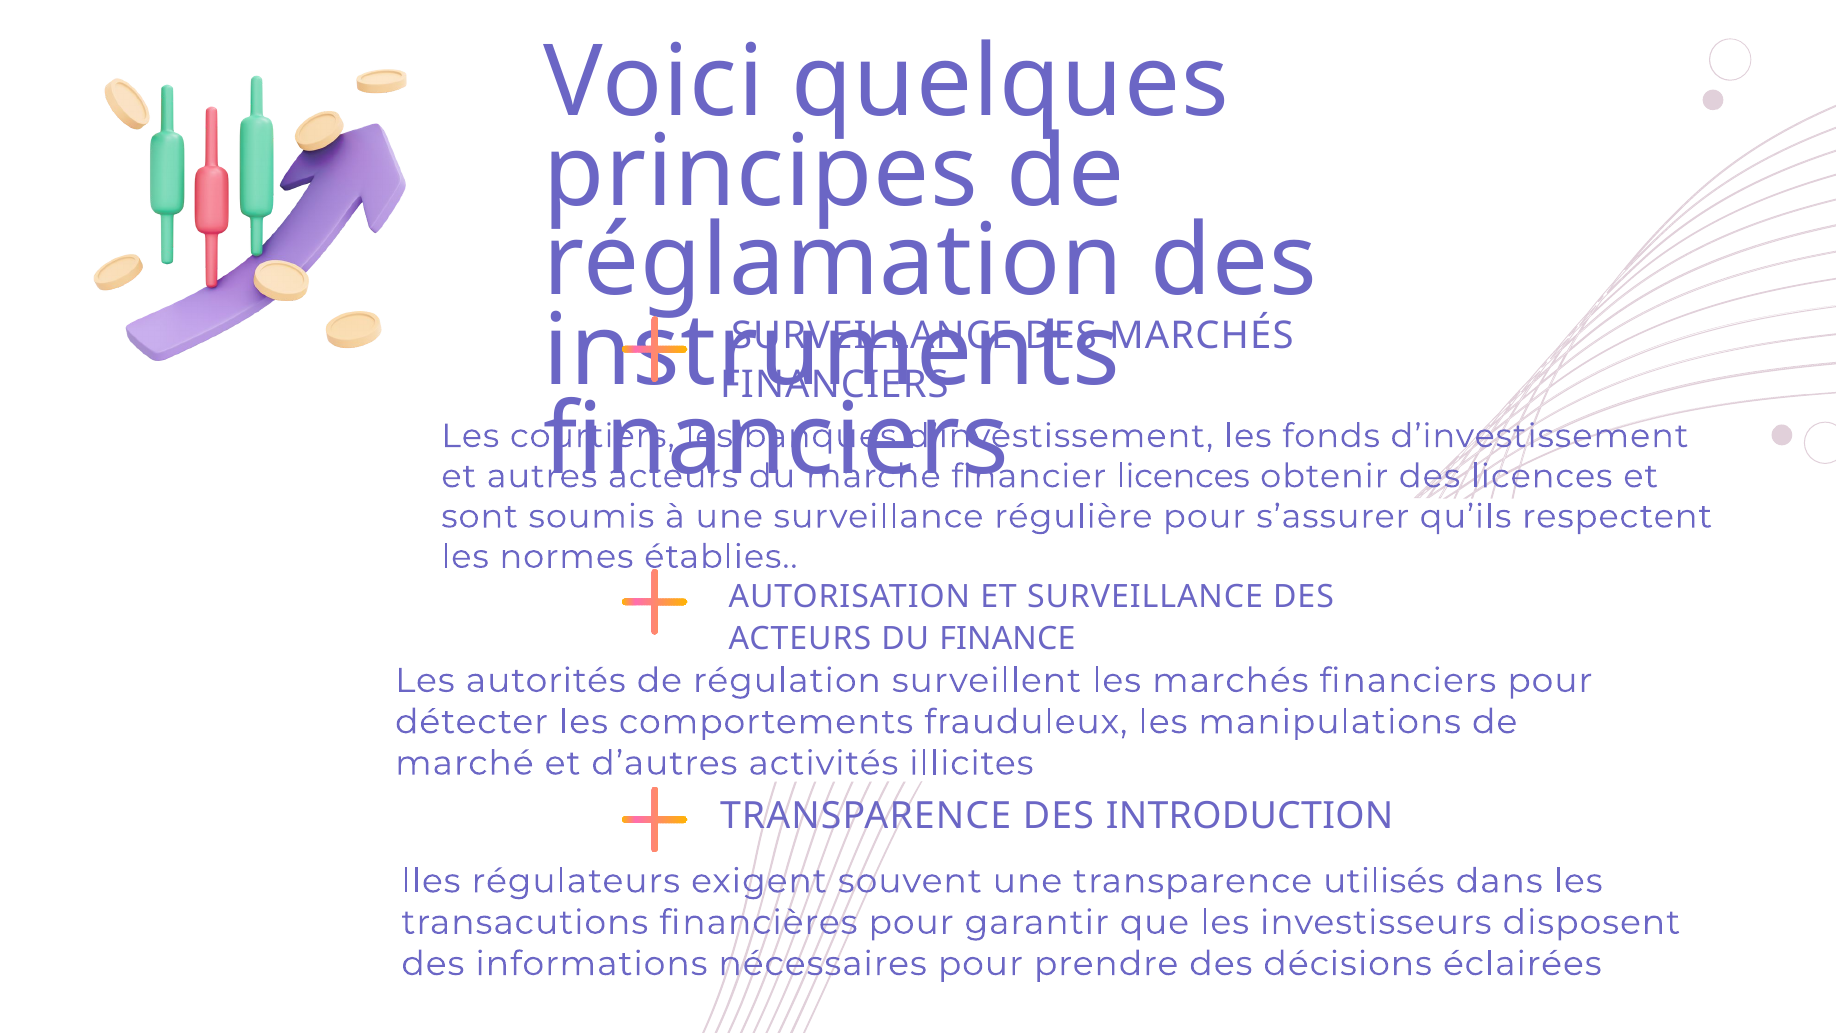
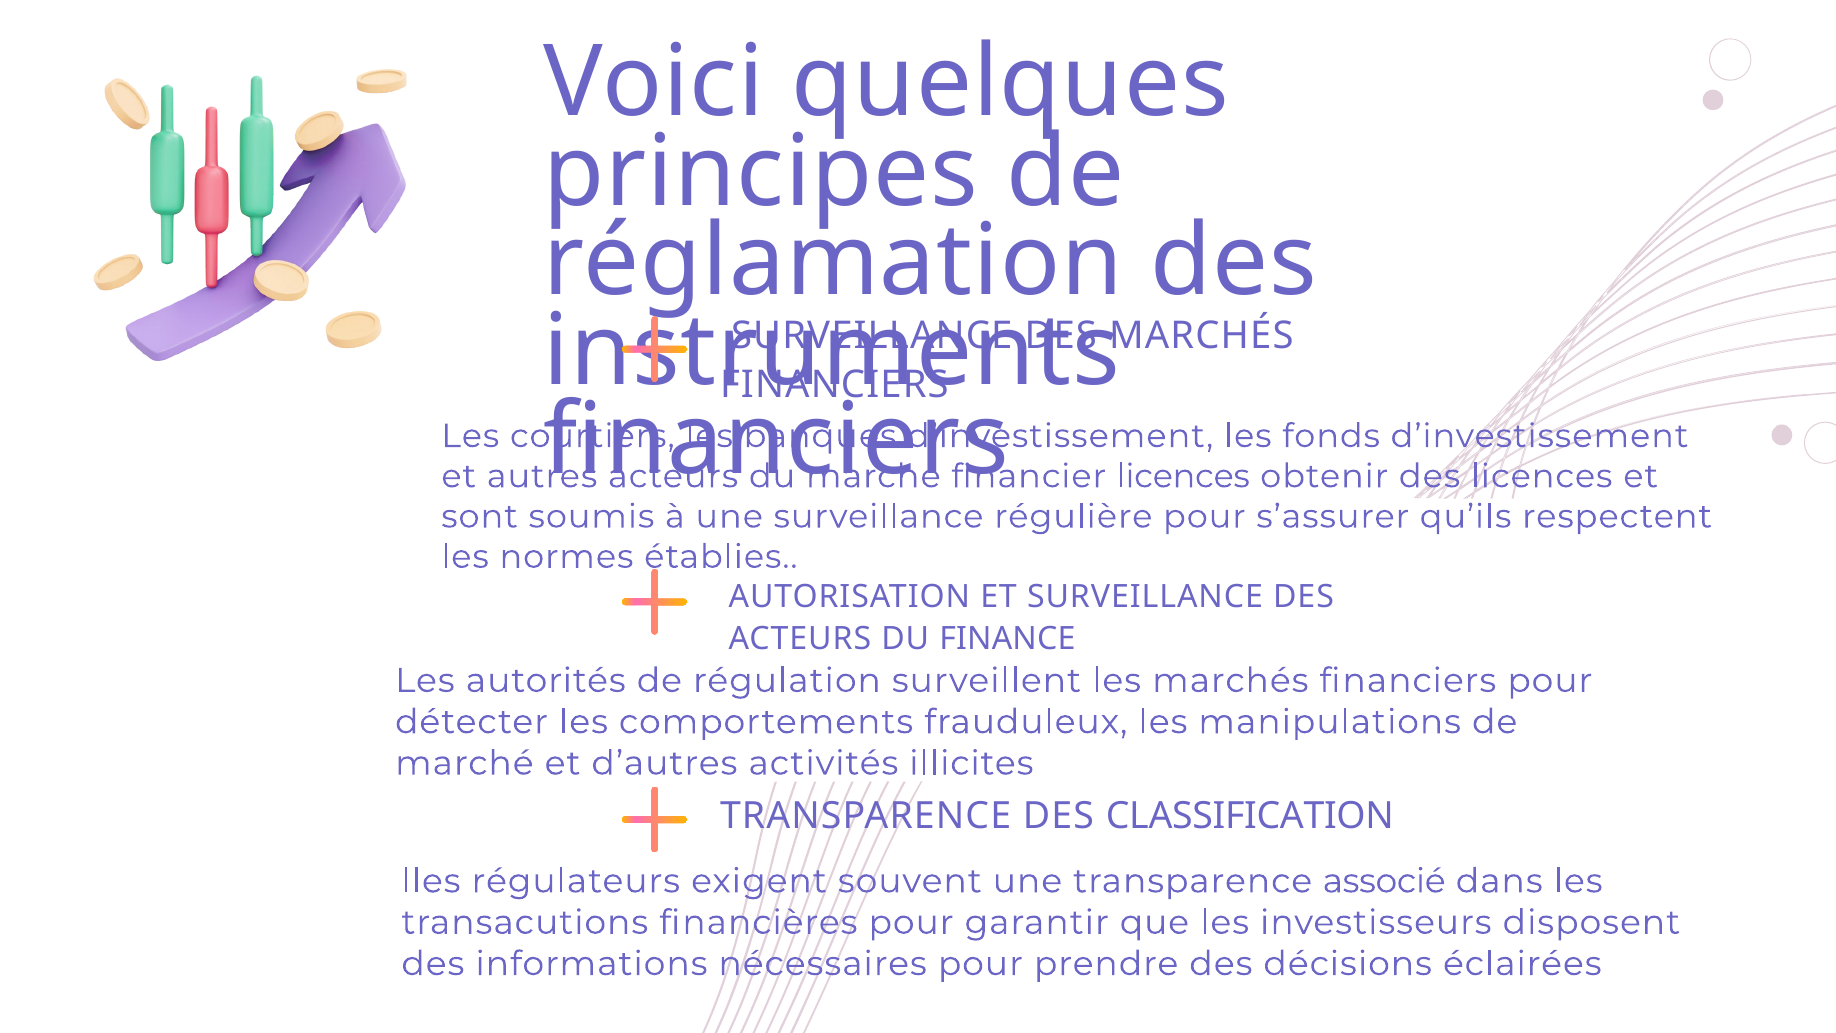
INTRODUCTION: INTRODUCTION -> CLASSIFICATION
utilisés: utilisés -> associé
